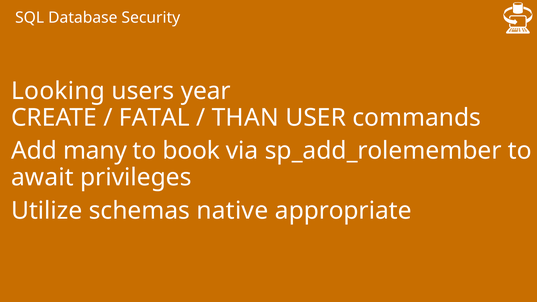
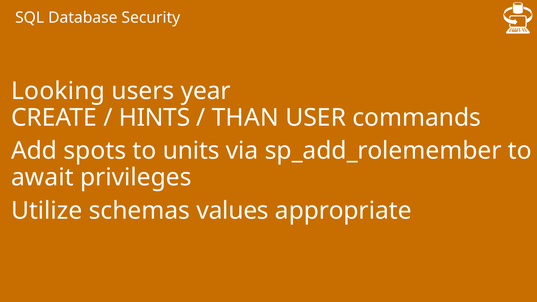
FATAL: FATAL -> HINTS
many: many -> spots
book: book -> units
native: native -> values
